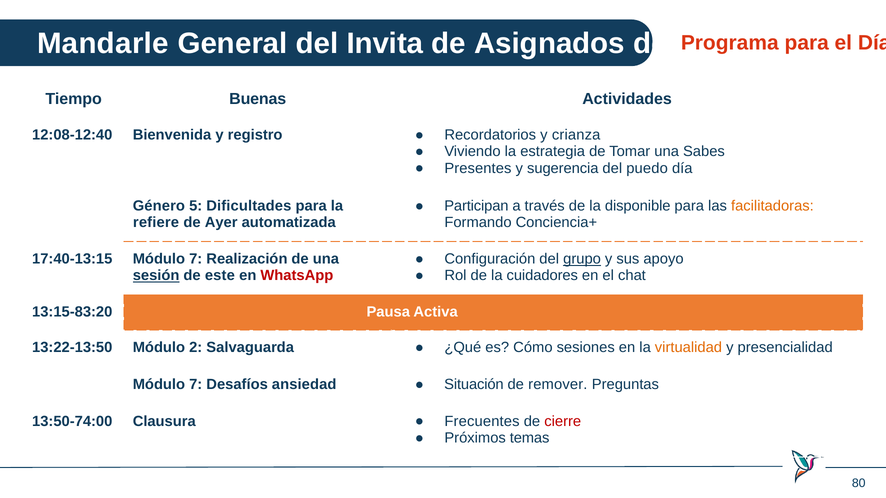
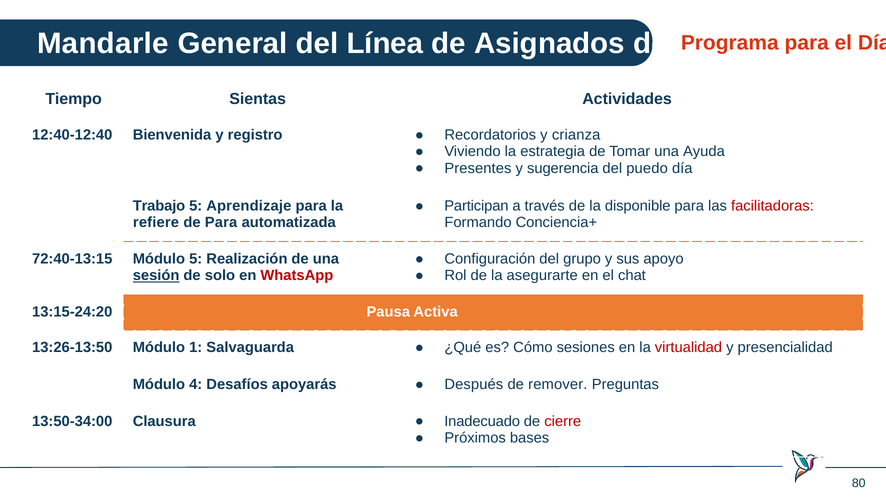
Invita: Invita -> Línea
Buenas: Buenas -> Sientas
12:08-12:40: 12:08-12:40 -> 12:40-12:40
Sabes: Sabes -> Ayuda
facilitadoras colour: orange -> red
Género: Género -> Trabajo
Dificultades: Dificultades -> Aprendizaje
de Ayer: Ayer -> Para
17:40-13:15: 17:40-13:15 -> 72:40-13:15
7 at (196, 259): 7 -> 5
grupo underline: present -> none
cuidadores: cuidadores -> asegurarte
este: este -> solo
13:15-83:20: 13:15-83:20 -> 13:15-24:20
13:22-13:50: 13:22-13:50 -> 13:26-13:50
Módulo 2: 2 -> 1
virtualidad colour: orange -> red
7 at (196, 385): 7 -> 4
ansiedad: ansiedad -> apoyarás
Situación: Situación -> Después
13:50-74:00: 13:50-74:00 -> 13:50-34:00
Frecuentes: Frecuentes -> Inadecuado
temas: temas -> bases
